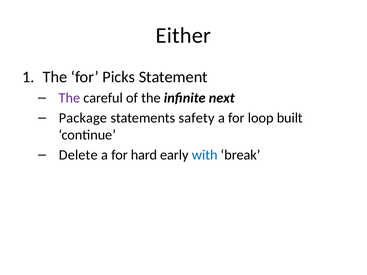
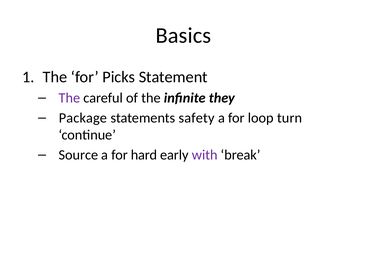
Either: Either -> Basics
next: next -> they
built: built -> turn
Delete: Delete -> Source
with colour: blue -> purple
